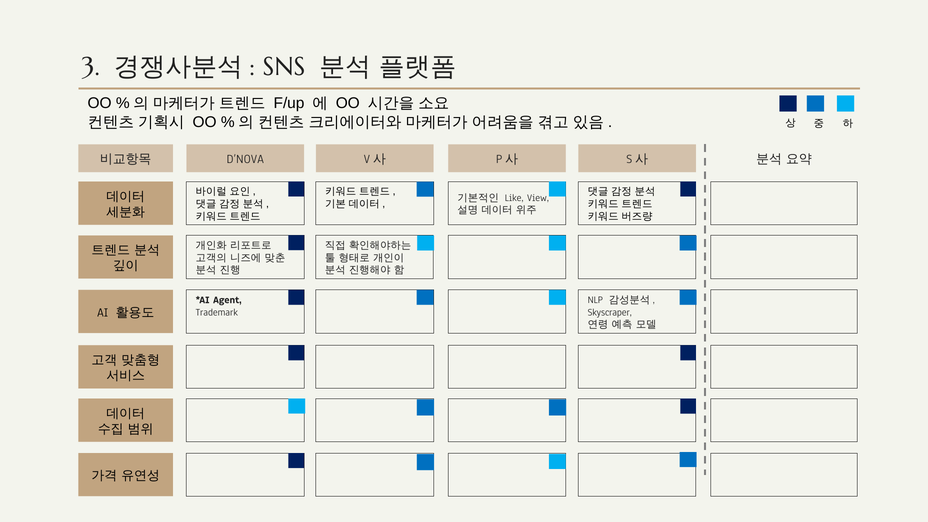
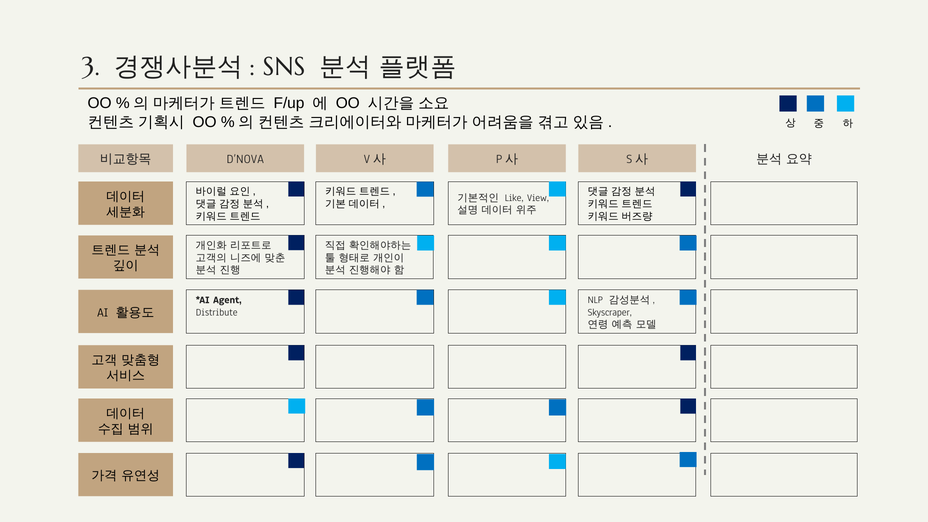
Trademark: Trademark -> Distribute
